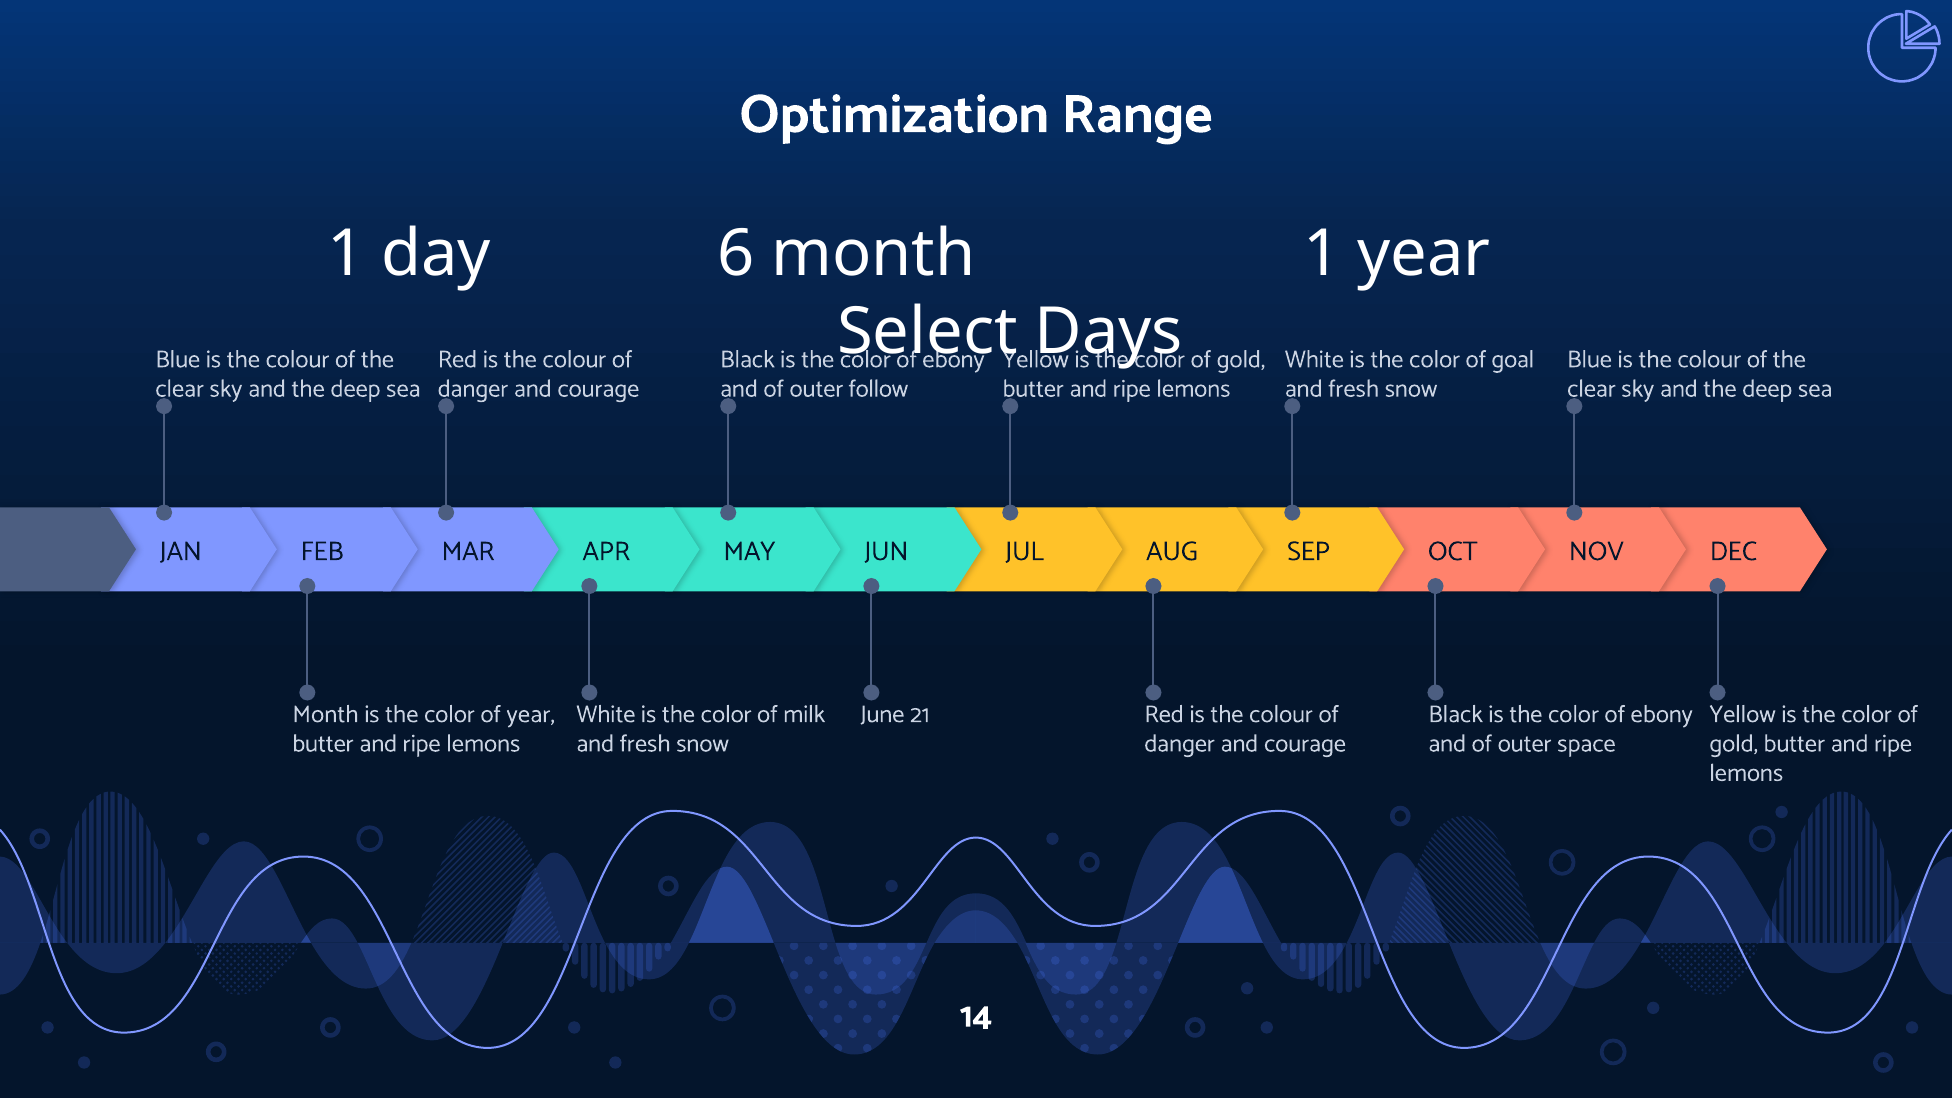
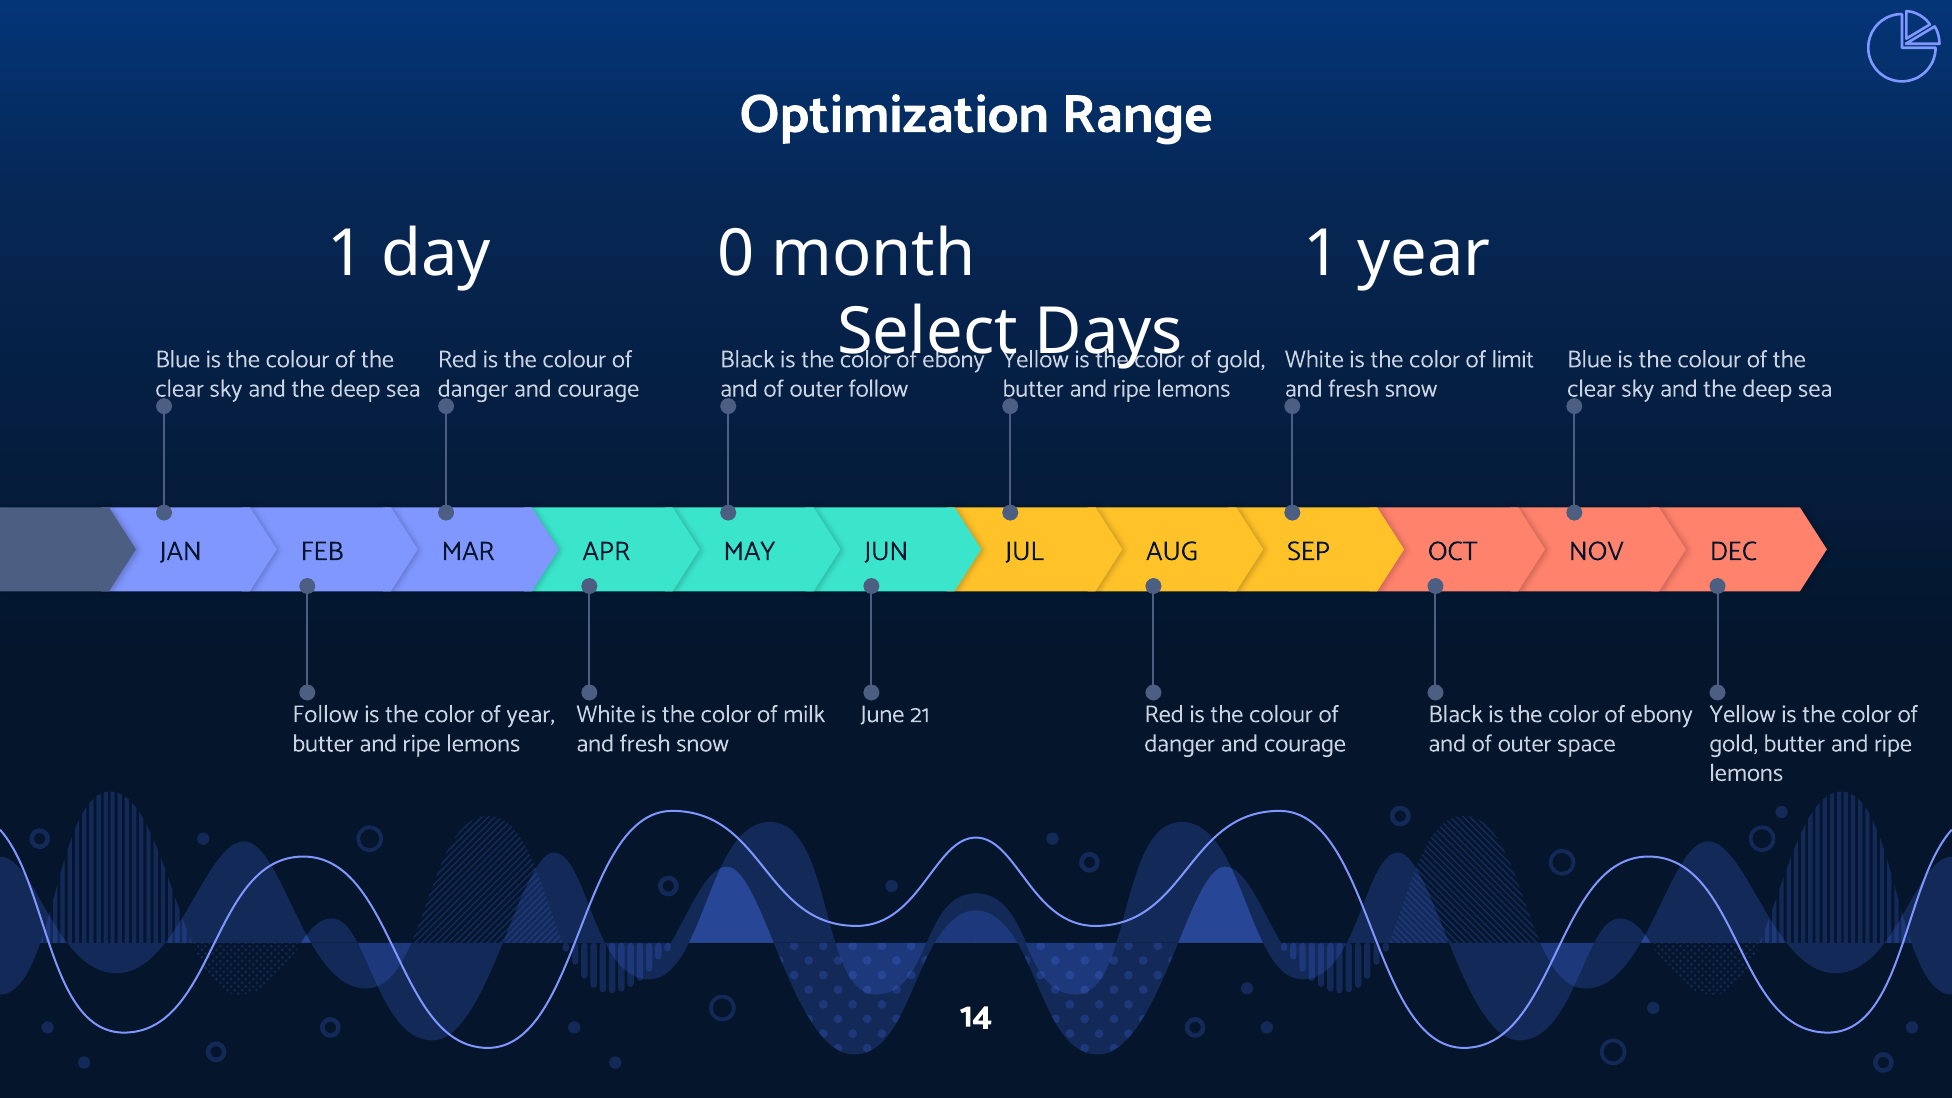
6: 6 -> 0
goal: goal -> limit
Month at (325, 714): Month -> Follow
